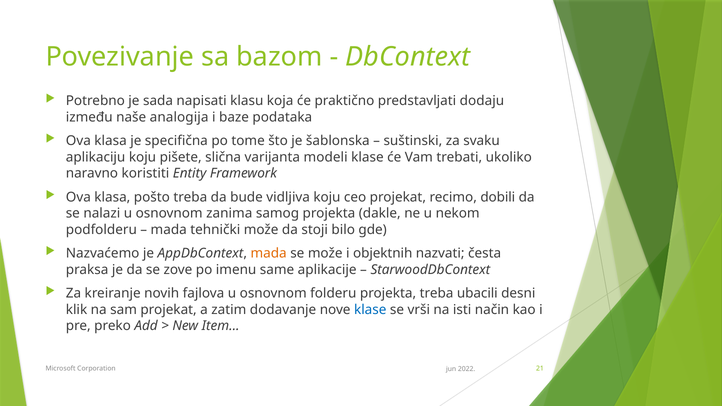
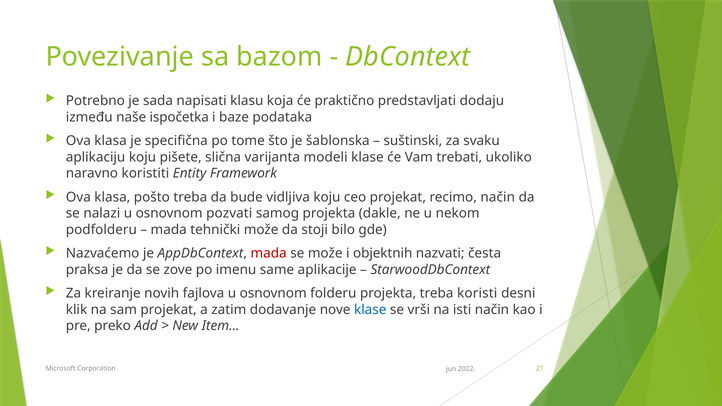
analogija: analogija -> ispočetka
recimo dobili: dobili -> način
zanima: zanima -> pozvati
mada at (269, 253) colour: orange -> red
ubacili: ubacili -> koristi
